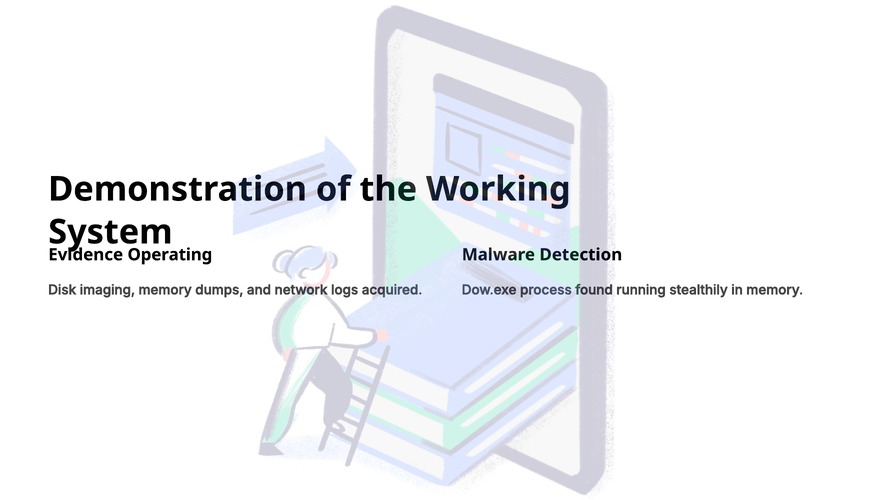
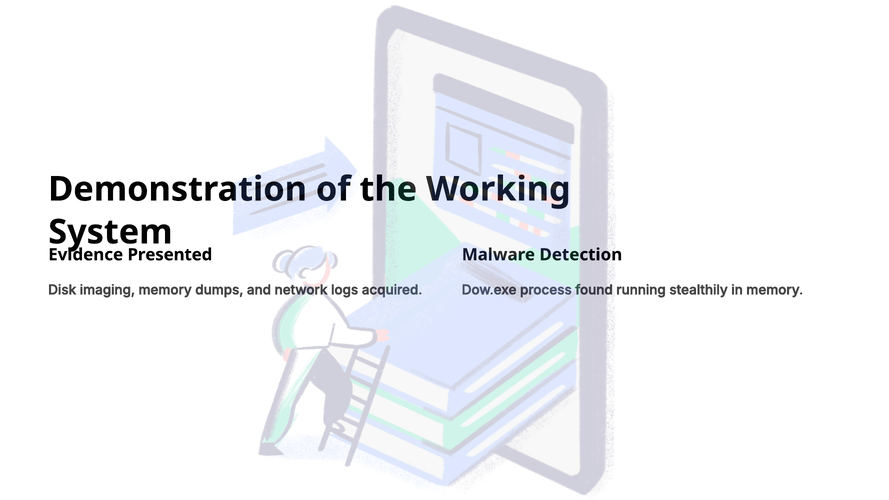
Operating: Operating -> Presented
